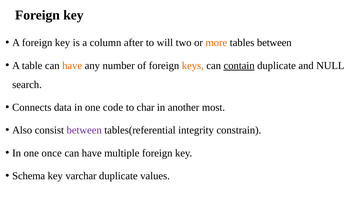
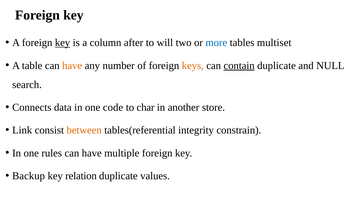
key at (63, 43) underline: none -> present
more colour: orange -> blue
tables between: between -> multiset
most: most -> store
Also: Also -> Link
between at (84, 130) colour: purple -> orange
once: once -> rules
Schema: Schema -> Backup
varchar: varchar -> relation
